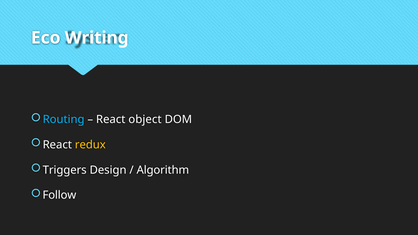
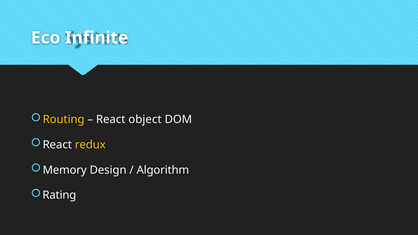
Writing: Writing -> Infinite
Routing colour: light blue -> yellow
Triggers: Triggers -> Memory
Follow: Follow -> Rating
